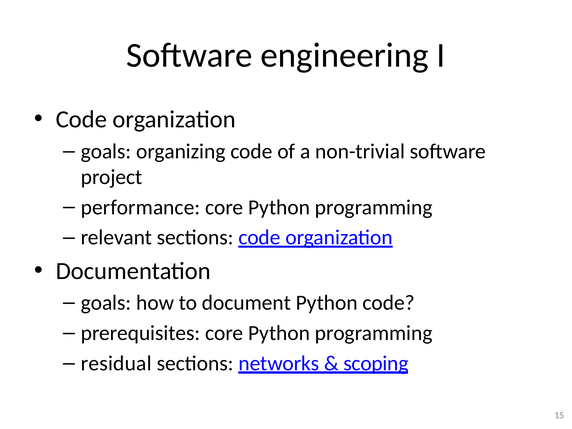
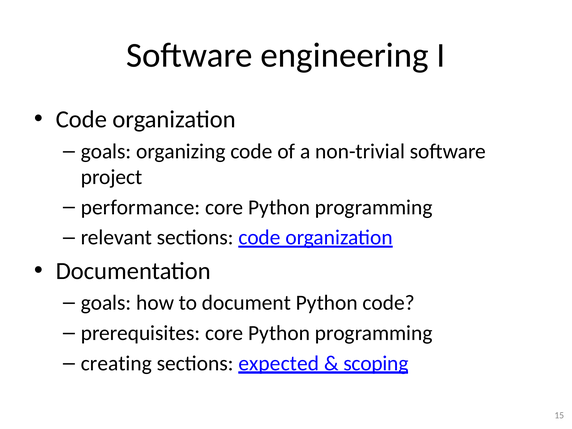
residual: residual -> creating
networks: networks -> expected
